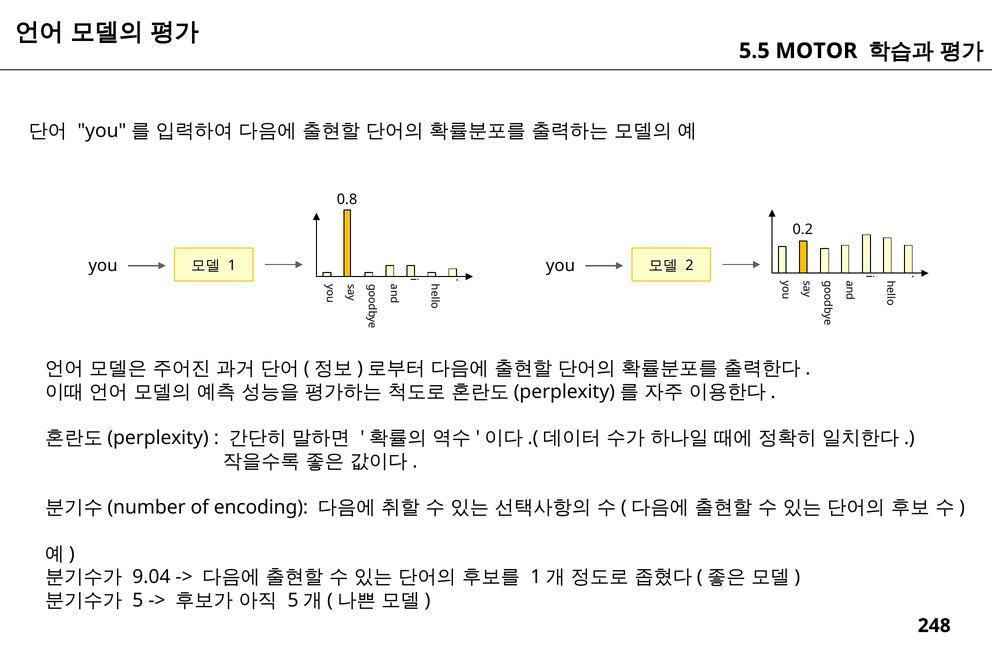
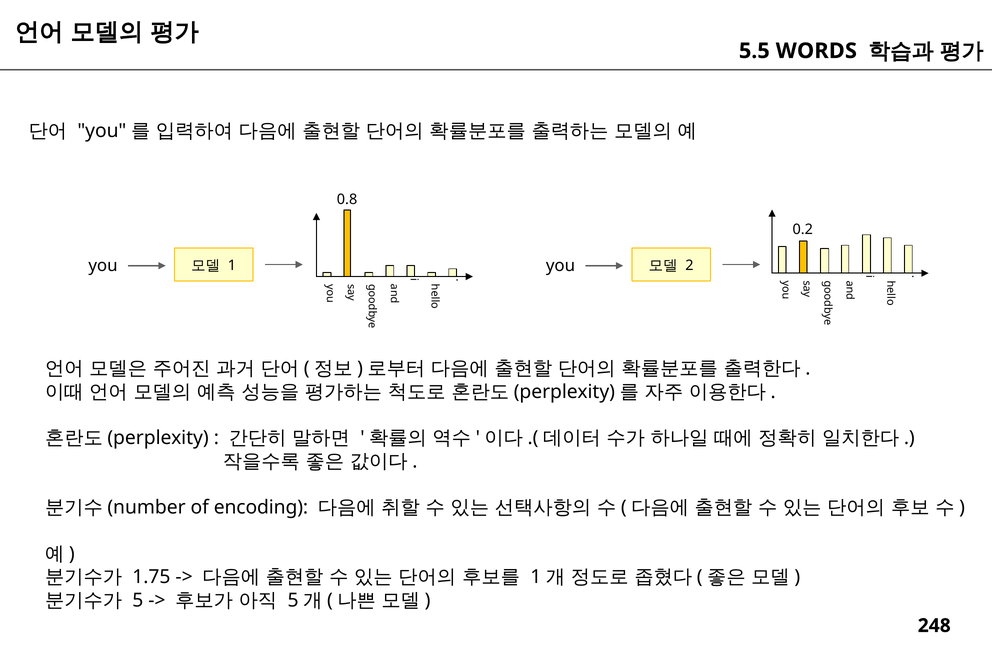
MOTOR: MOTOR -> WORDS
9.04: 9.04 -> 1.75
